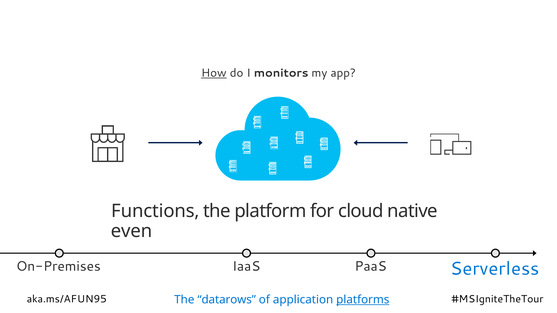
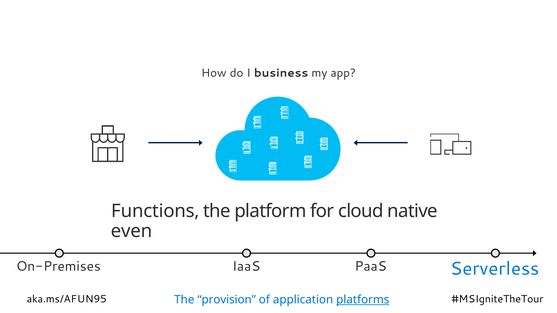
How underline: present -> none
monitors: monitors -> business
datarows: datarows -> provision
